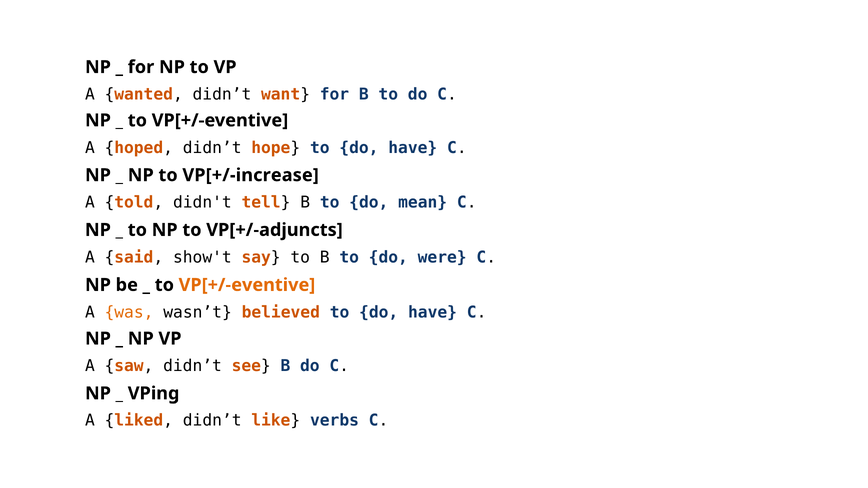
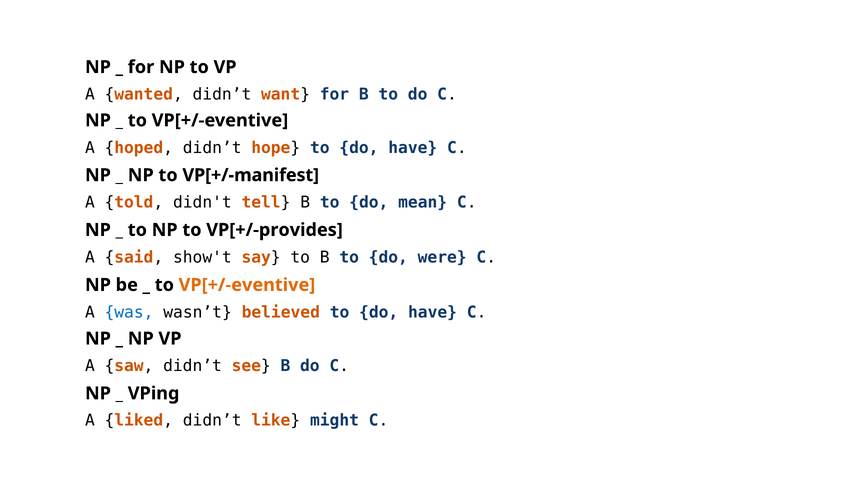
VP[+/-increase: VP[+/-increase -> VP[+/-manifest
VP[+/-adjuncts: VP[+/-adjuncts -> VP[+/-provides
was colour: orange -> blue
verbs: verbs -> might
